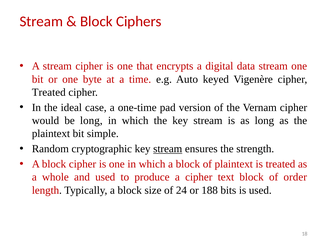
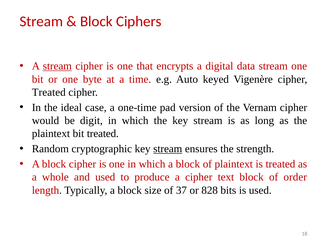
stream at (57, 66) underline: none -> present
be long: long -> digit
bit simple: simple -> treated
24: 24 -> 37
188: 188 -> 828
